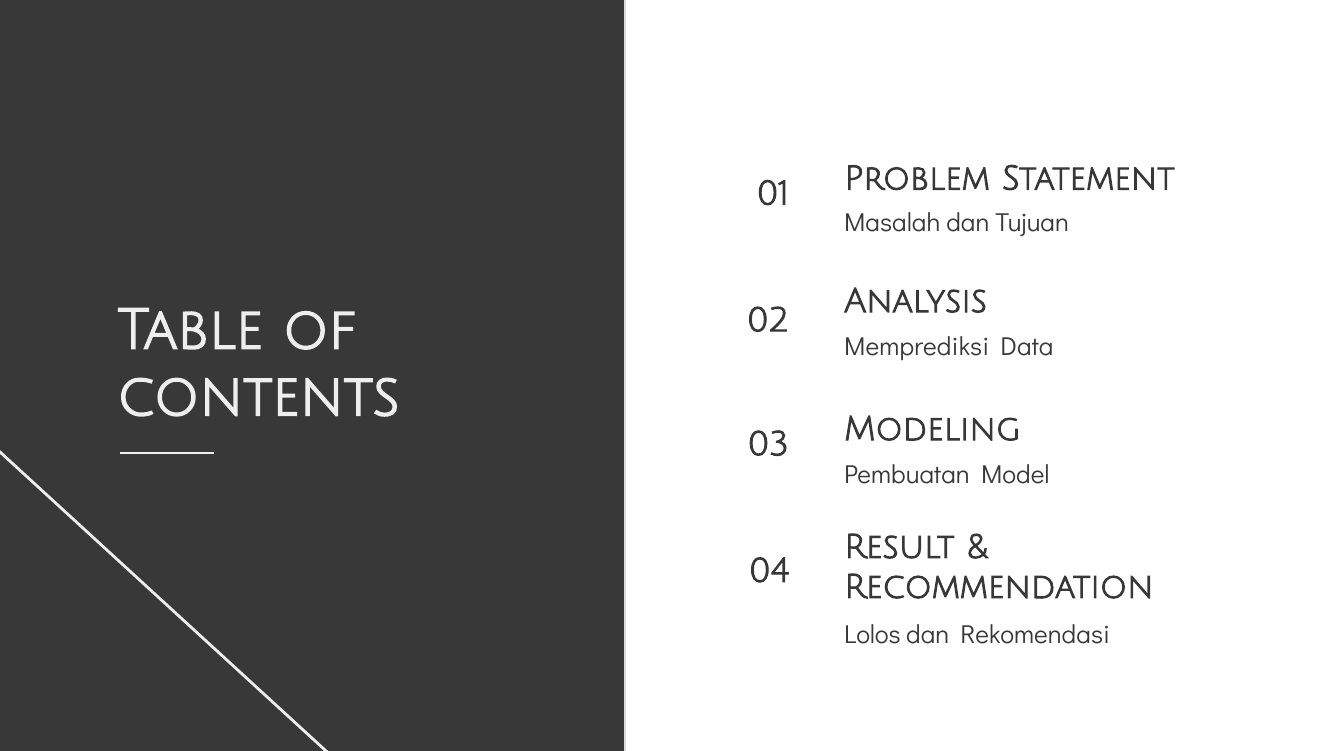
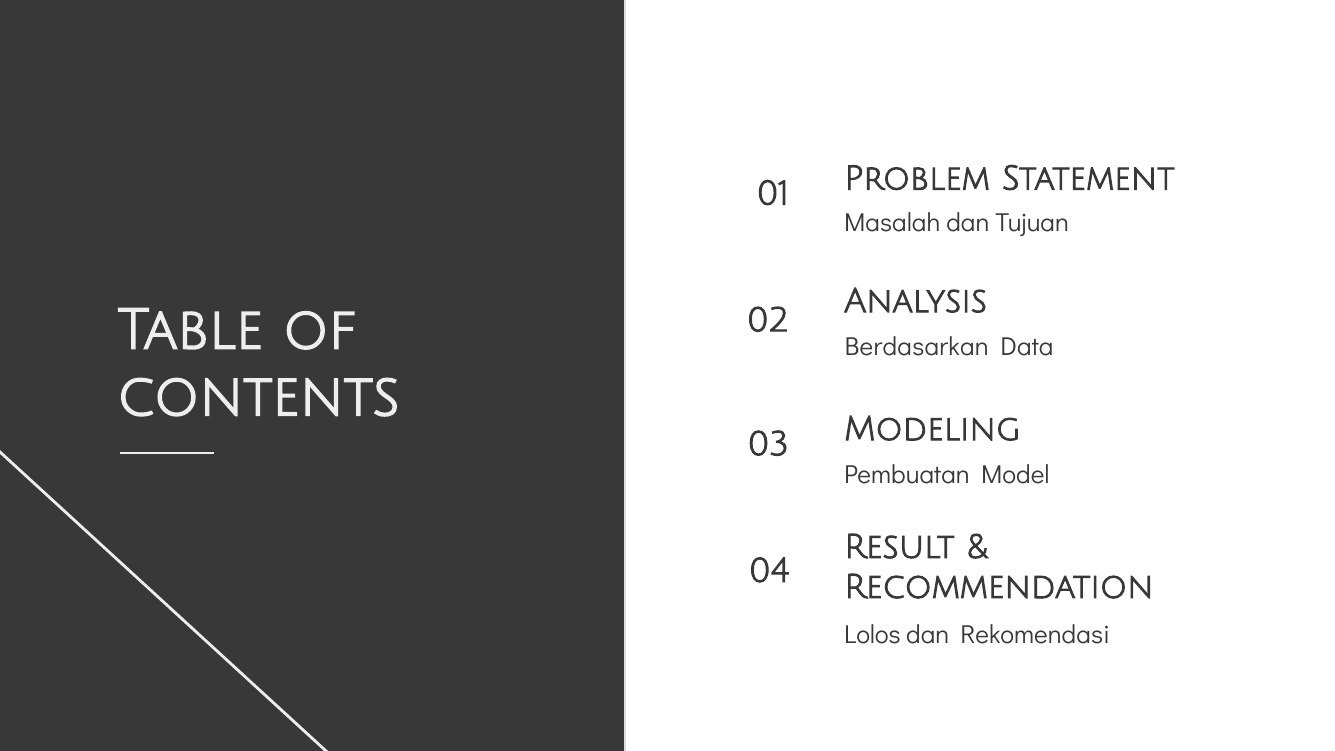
Memprediksi: Memprediksi -> Berdasarkan
